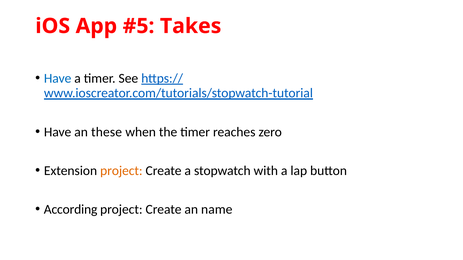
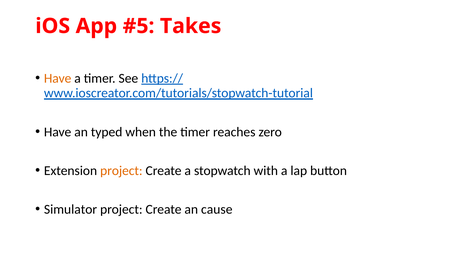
Have at (58, 78) colour: blue -> orange
these: these -> typed
According: According -> Simulator
name: name -> cause
